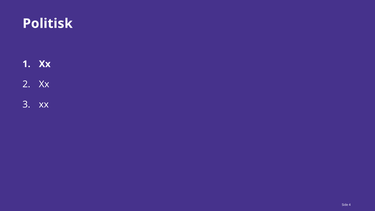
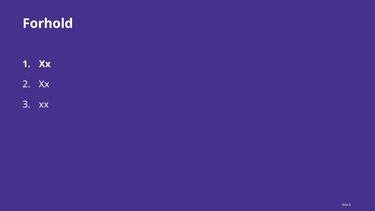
Politisk: Politisk -> Forhold
